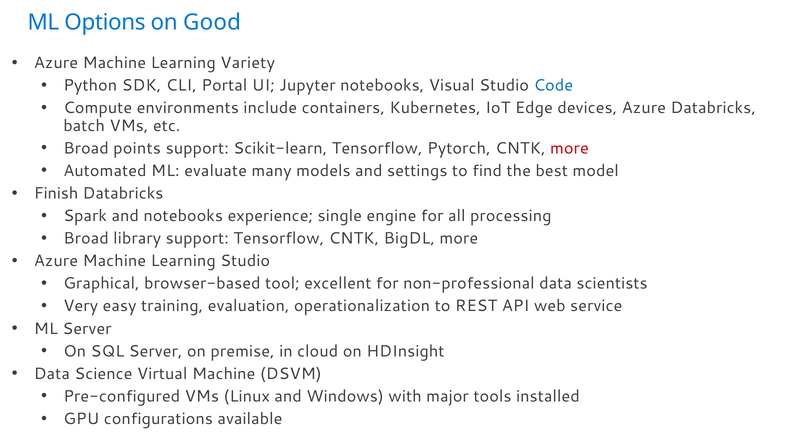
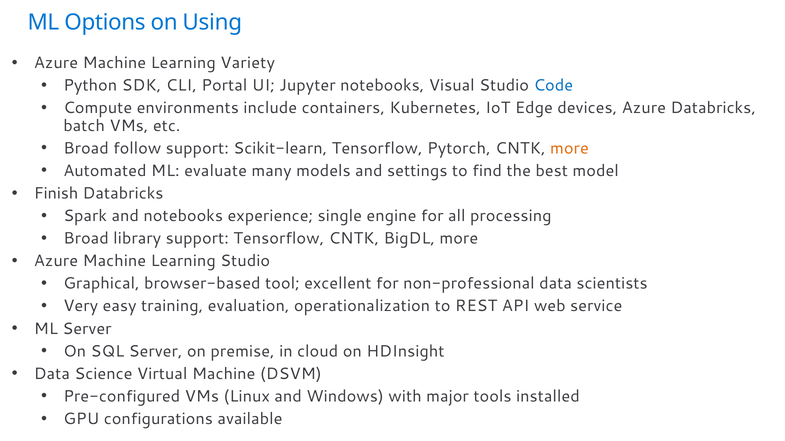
Good: Good -> Using
points: points -> follow
more at (569, 148) colour: red -> orange
